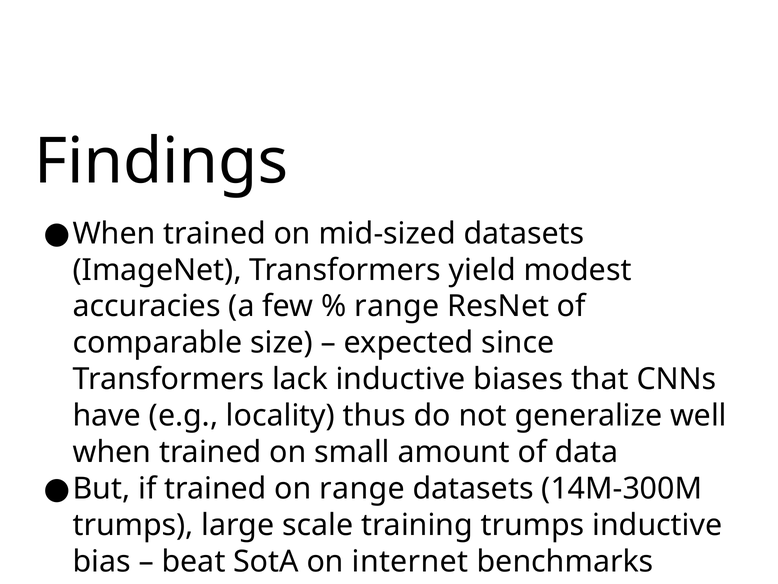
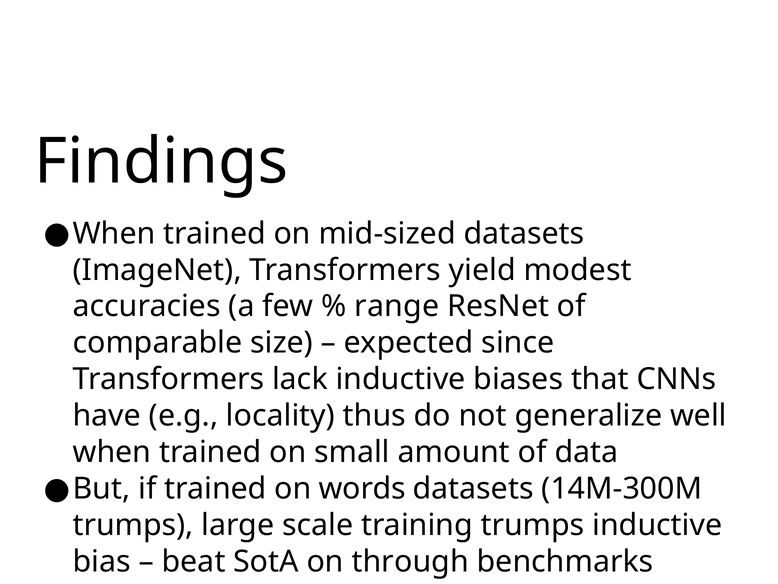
on range: range -> words
internet: internet -> through
